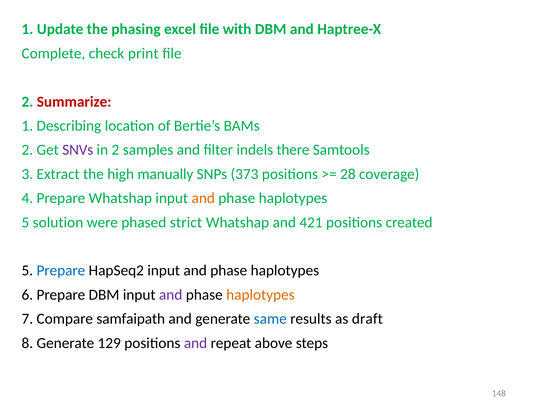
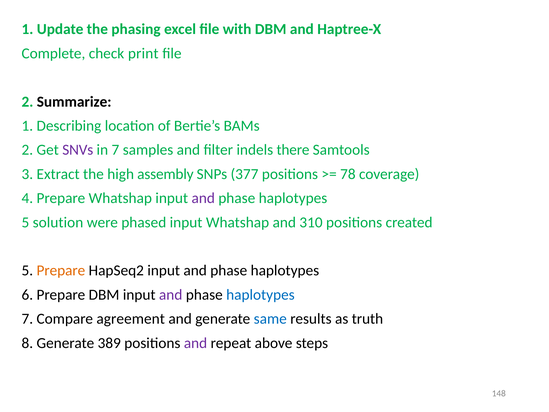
Summarize colour: red -> black
in 2: 2 -> 7
manually: manually -> assembly
373: 373 -> 377
28: 28 -> 78
and at (203, 198) colour: orange -> purple
phased strict: strict -> input
421: 421 -> 310
Prepare at (61, 270) colour: blue -> orange
haplotypes at (260, 295) colour: orange -> blue
samfaipath: samfaipath -> agreement
draft: draft -> truth
129: 129 -> 389
